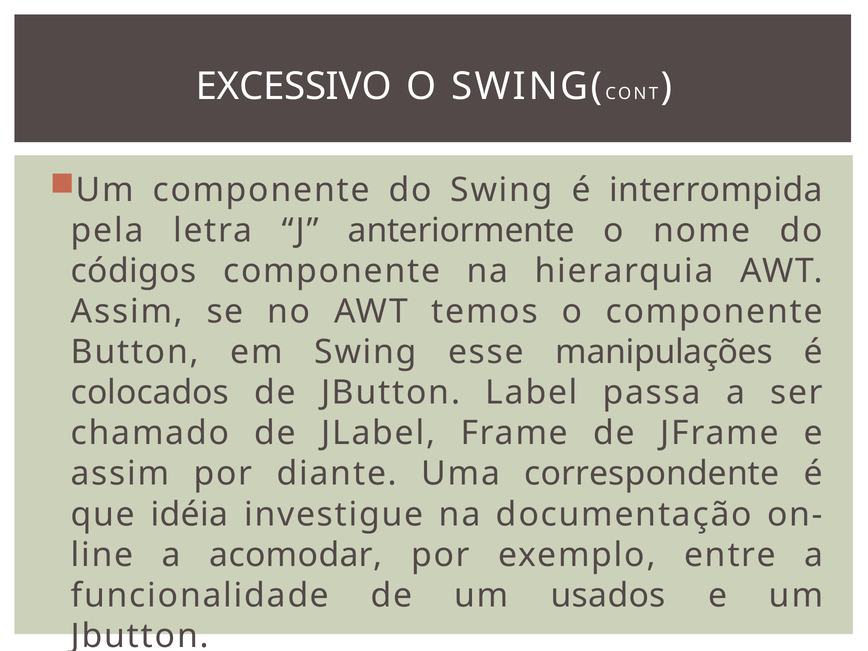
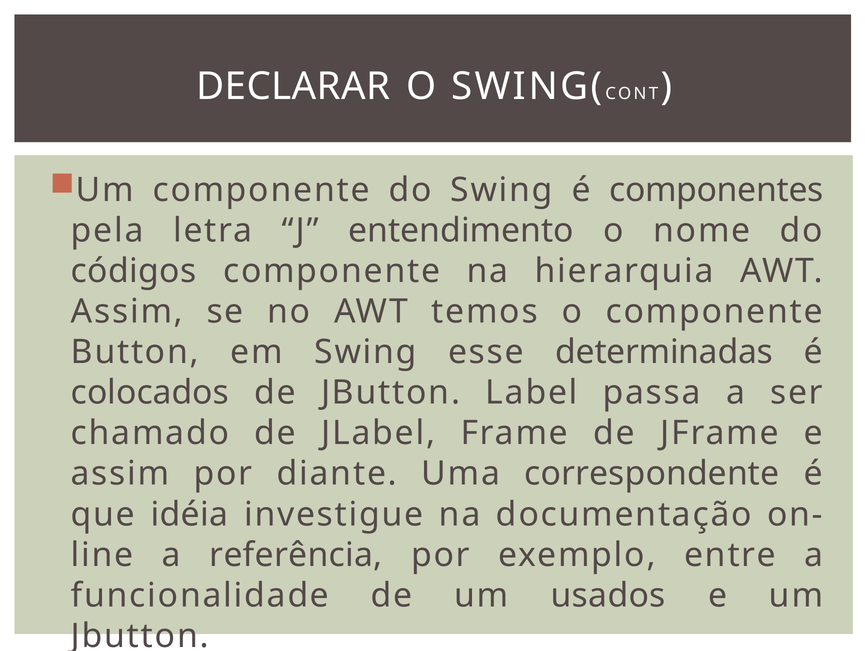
EXCESSIVO: EXCESSIVO -> DECLARAR
interrompida: interrompida -> componentes
anteriormente: anteriormente -> entendimento
manipulações: manipulações -> determinadas
acomodar: acomodar -> referência
